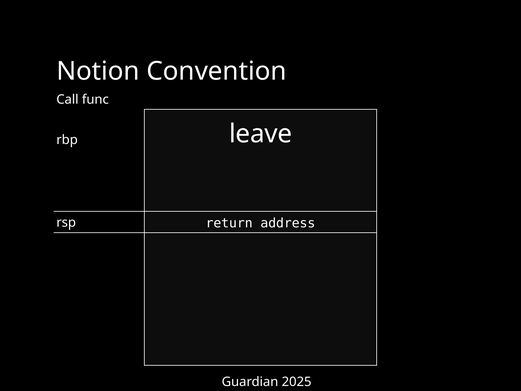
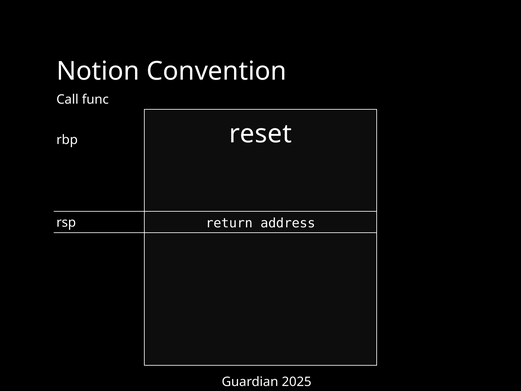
leave: leave -> reset
